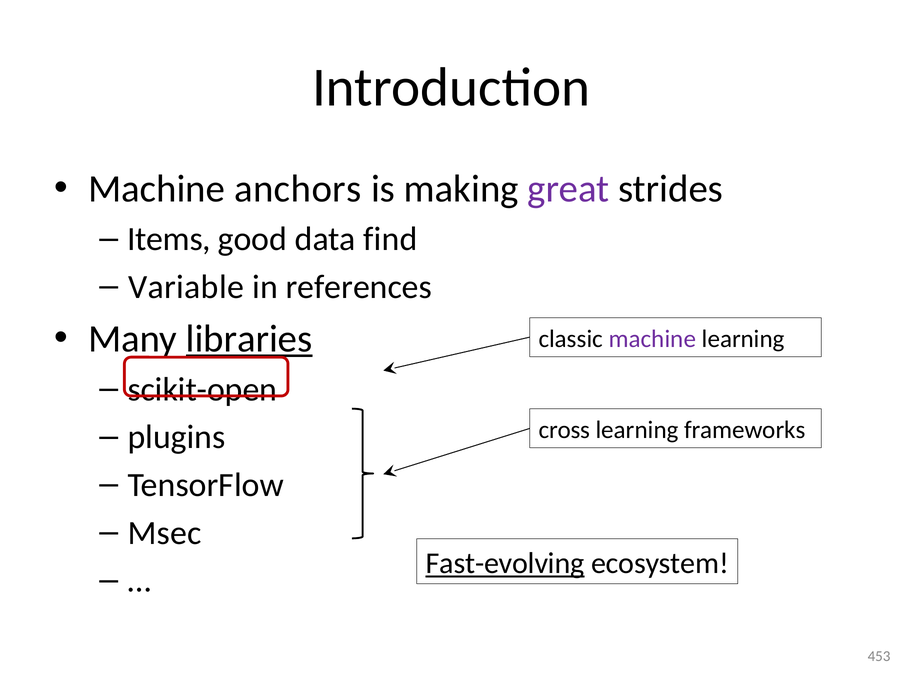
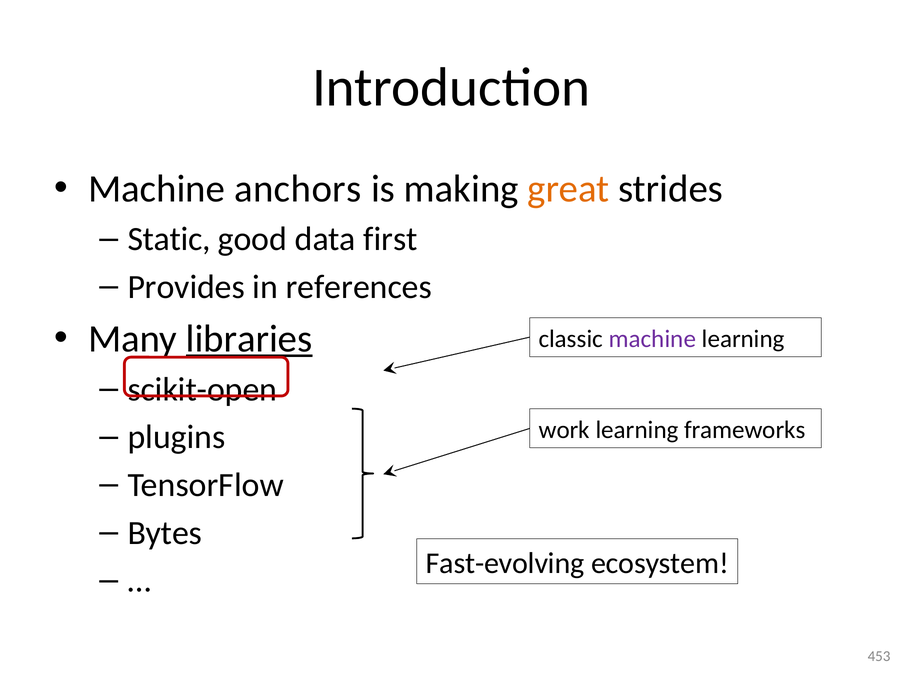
great colour: purple -> orange
Items: Items -> Static
find: find -> first
Variable: Variable -> Provides
cross: cross -> work
Msec: Msec -> Bytes
Fast-evolving underline: present -> none
